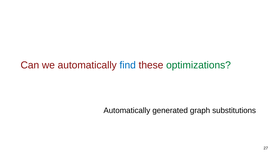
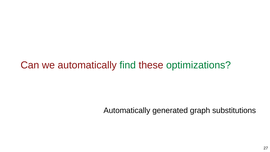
find colour: blue -> green
